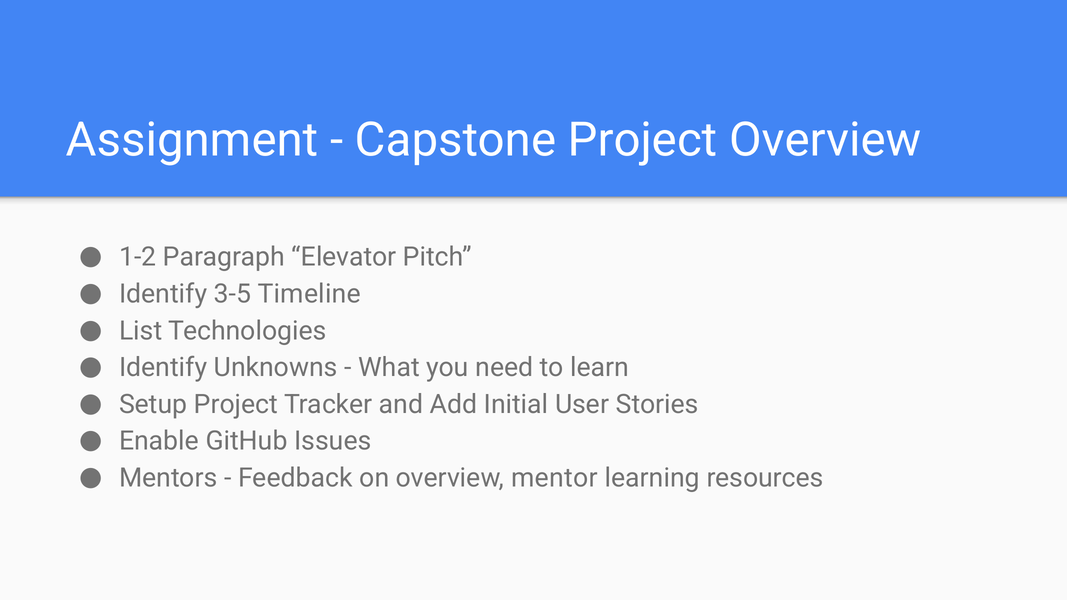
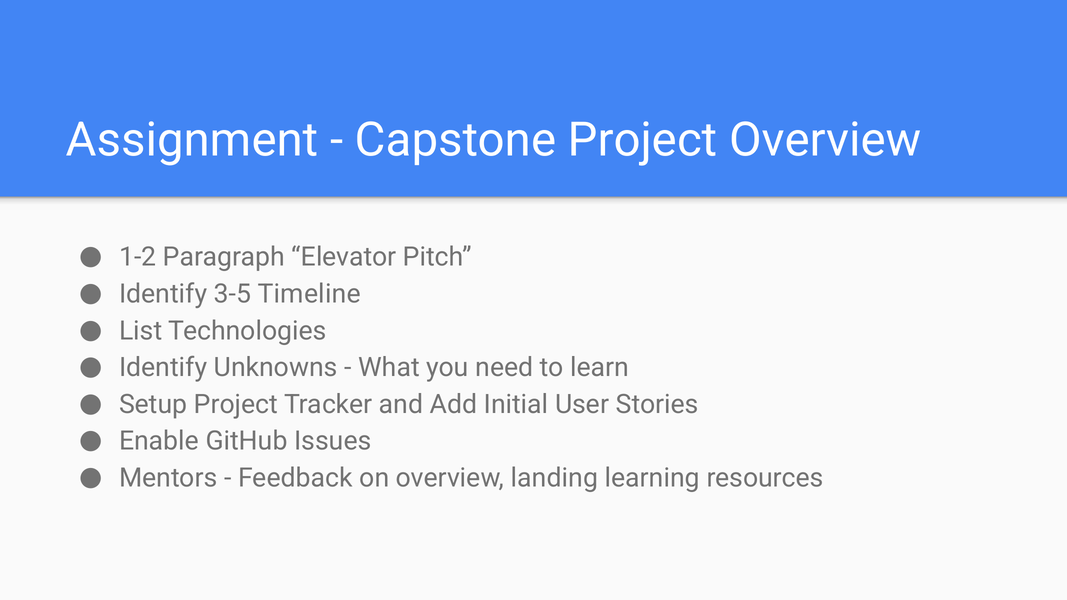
mentor: mentor -> landing
